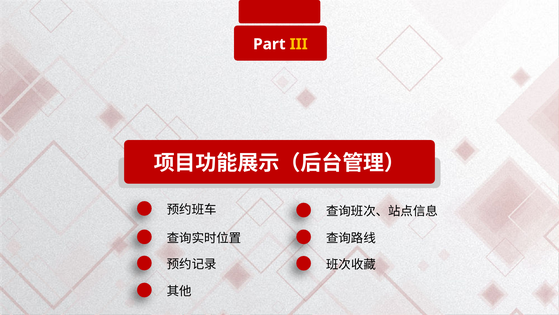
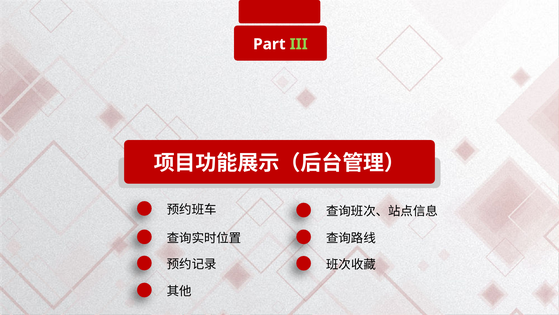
III colour: yellow -> light green
